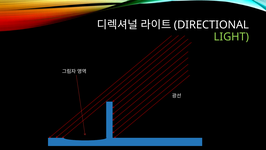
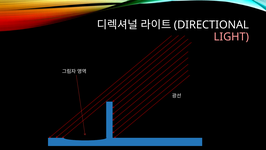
LIGHT colour: light green -> pink
